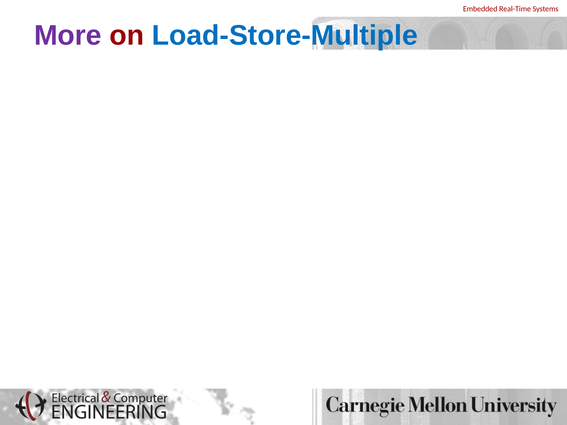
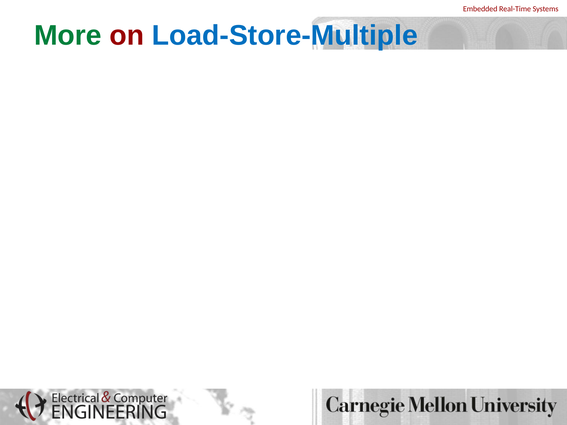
More colour: purple -> green
